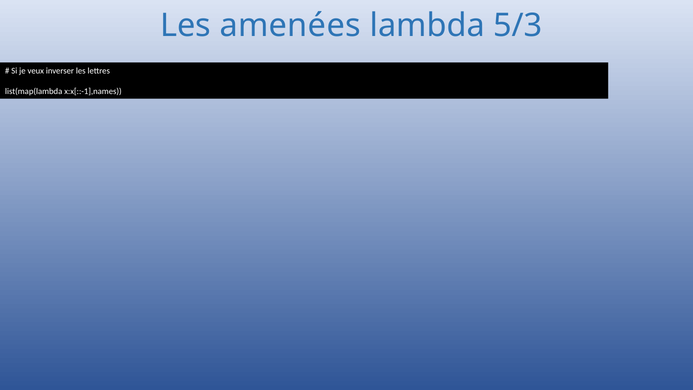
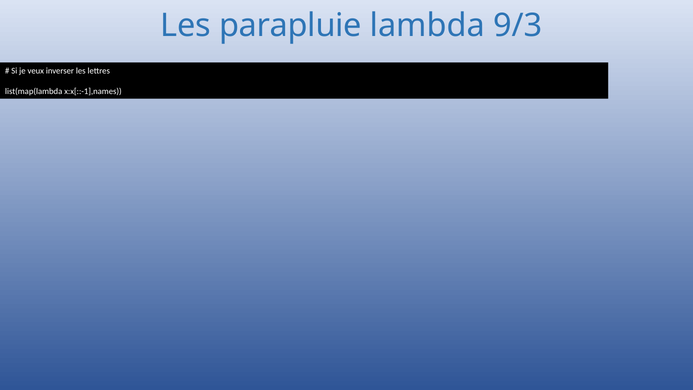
amenées: amenées -> parapluie
5/3: 5/3 -> 9/3
